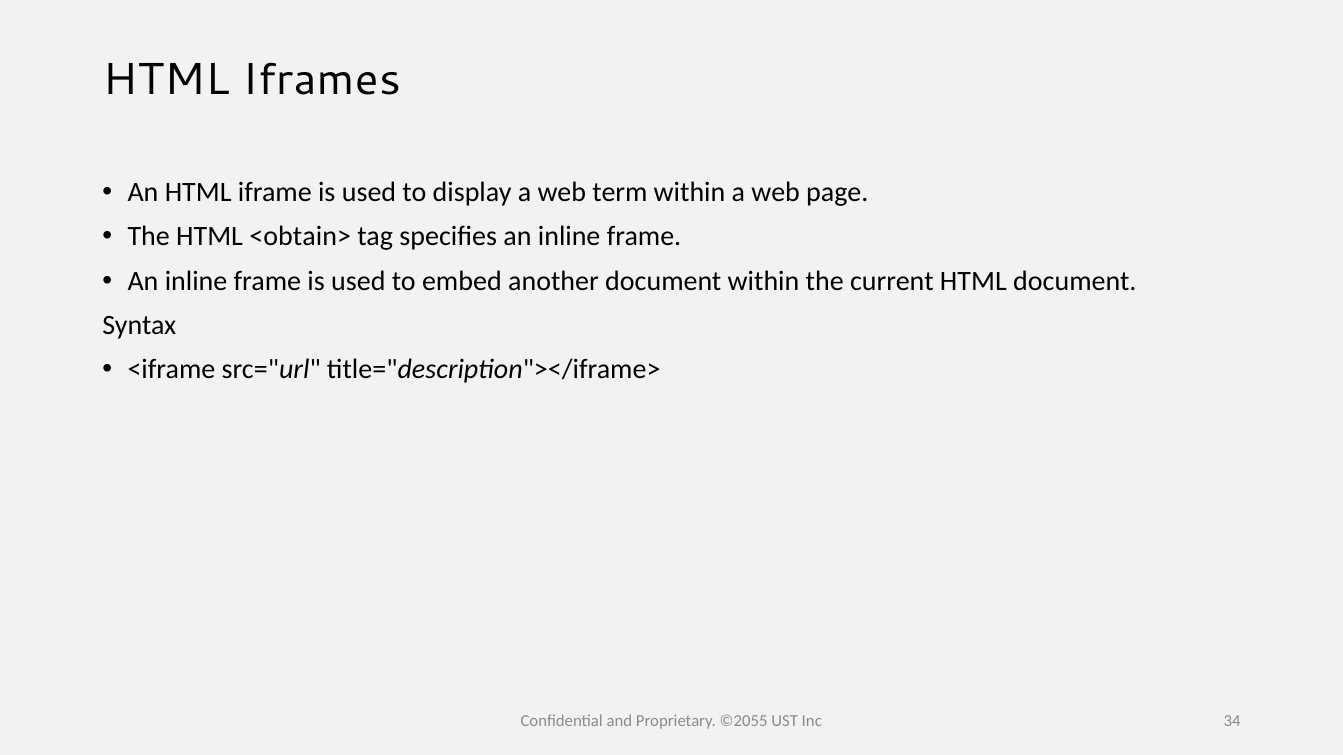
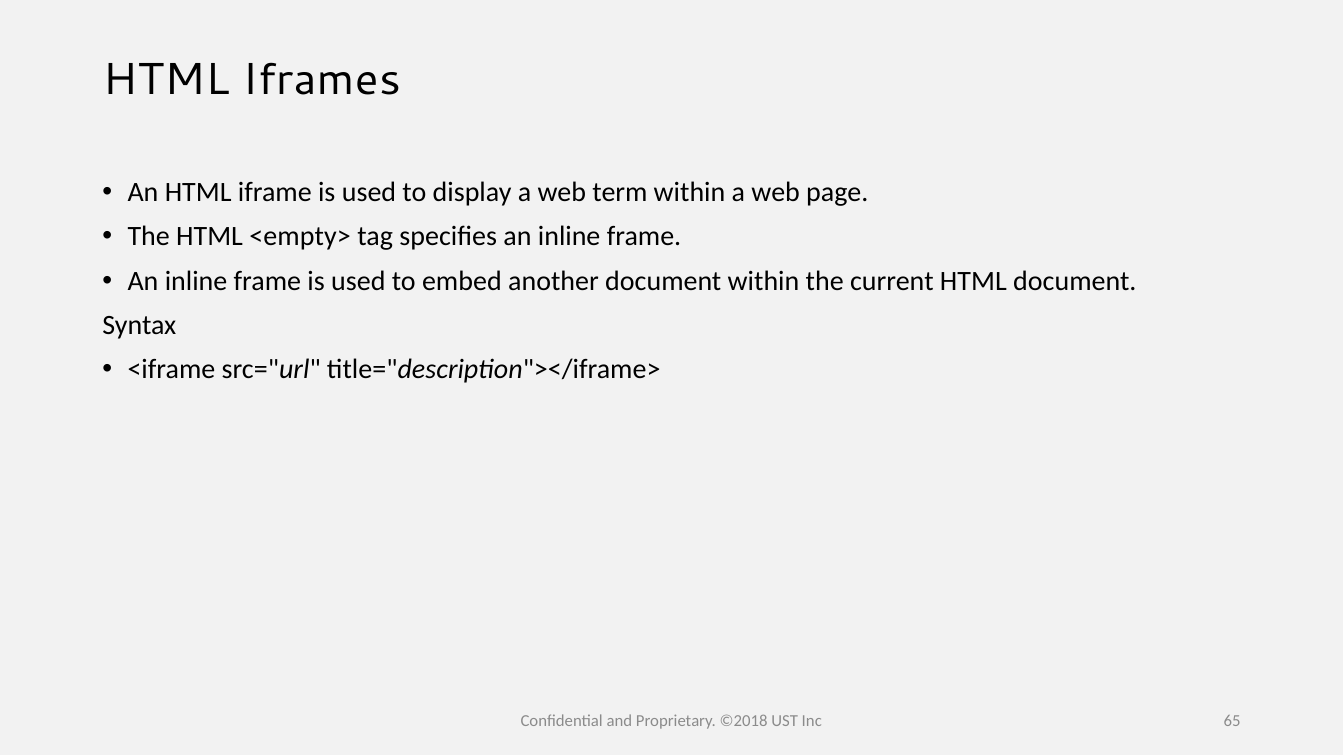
<obtain>: <obtain> -> <empty>
©2055: ©2055 -> ©2018
34: 34 -> 65
